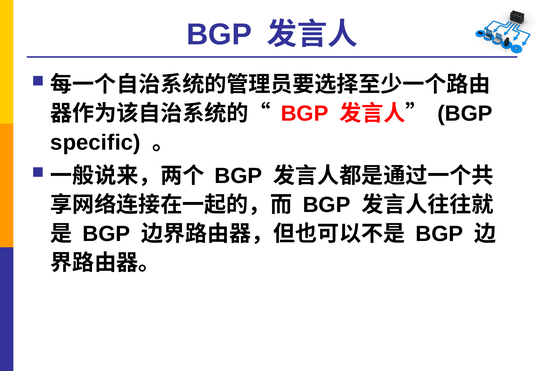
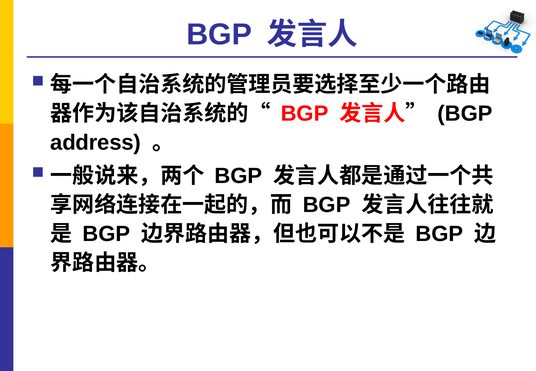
specific: specific -> address
